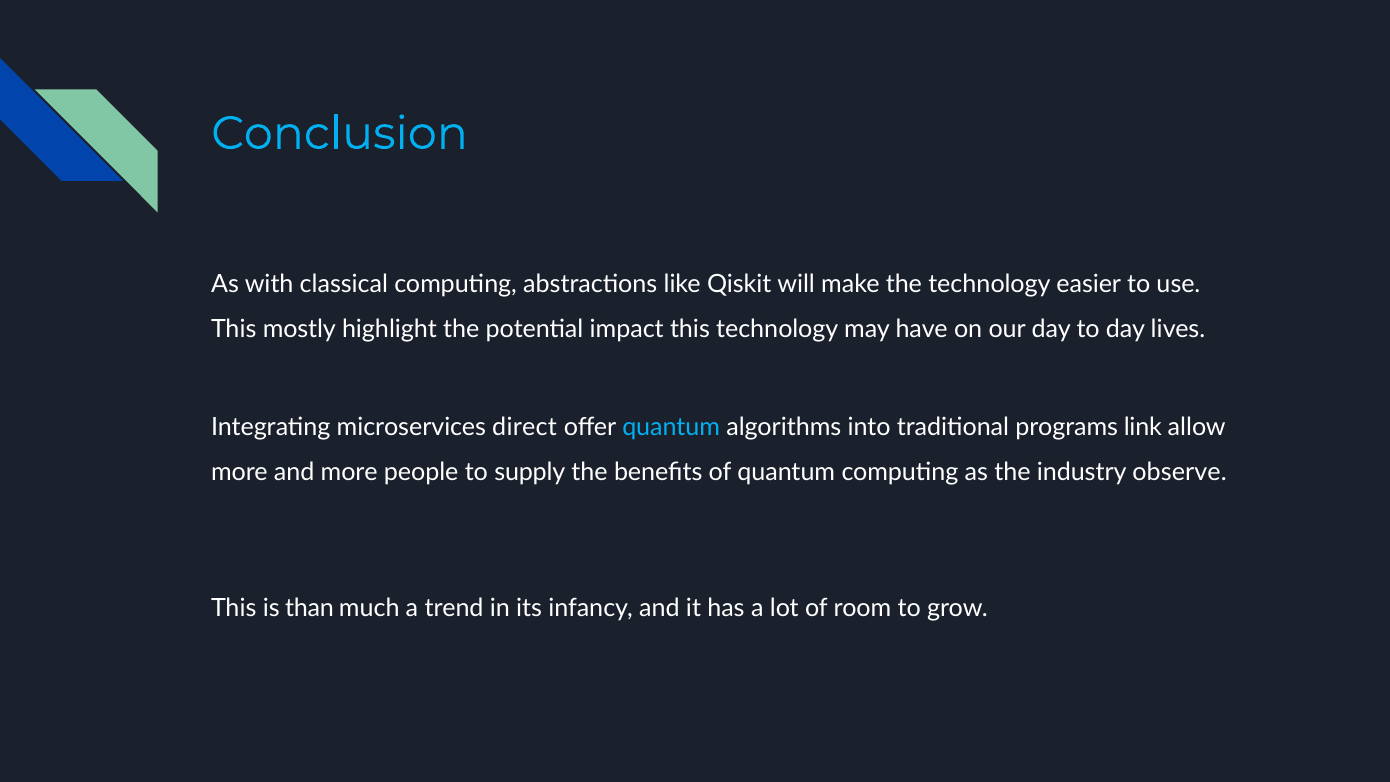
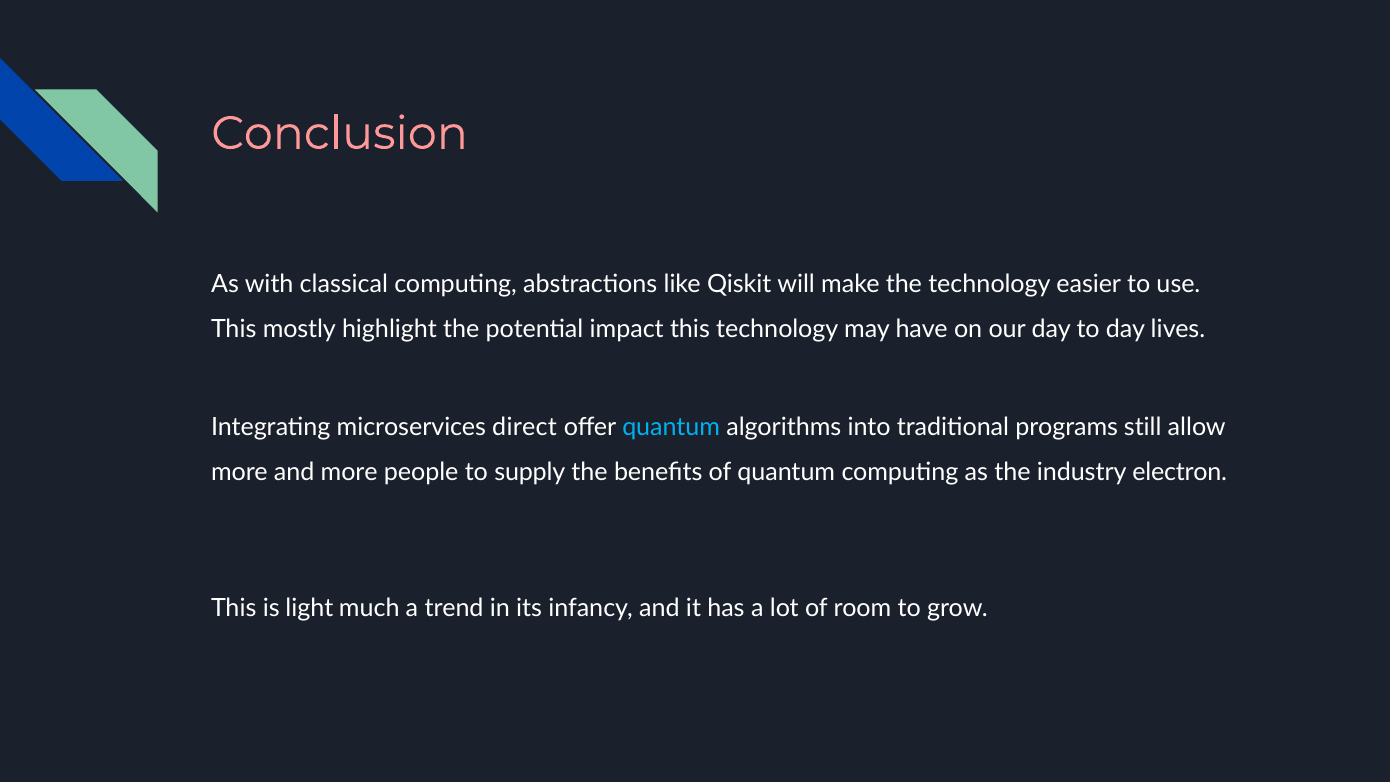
Conclusion colour: light blue -> pink
link: link -> still
observe: observe -> electron
than: than -> light
